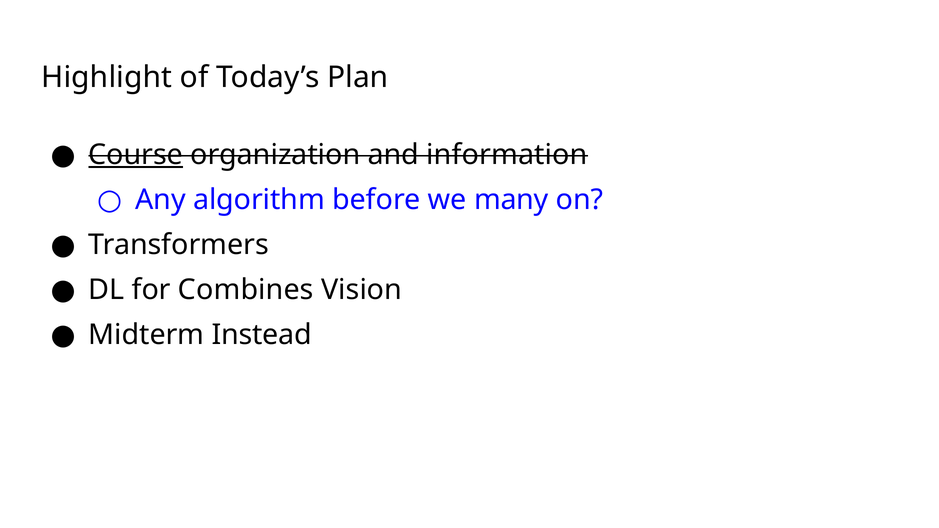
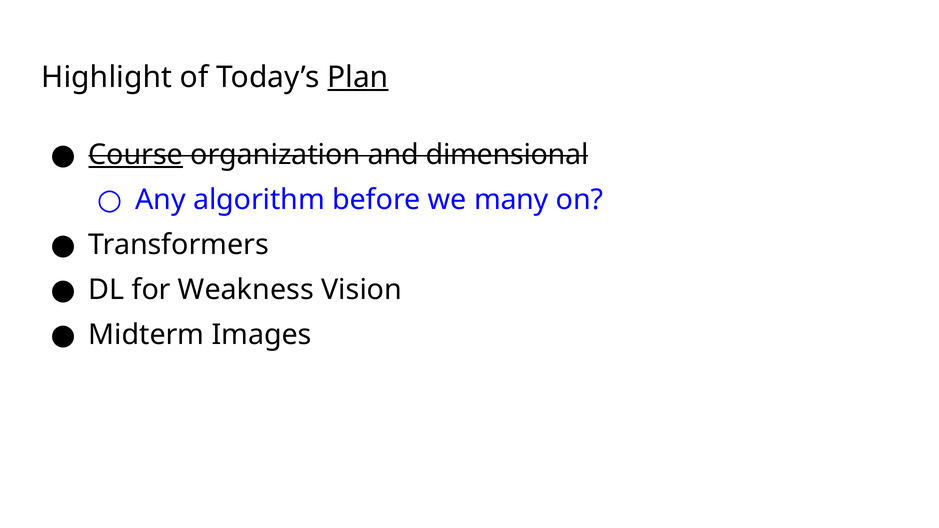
Plan underline: none -> present
information: information -> dimensional
Combines: Combines -> Weakness
Instead: Instead -> Images
